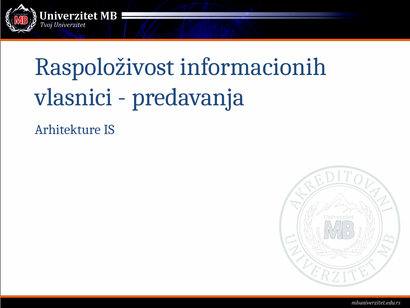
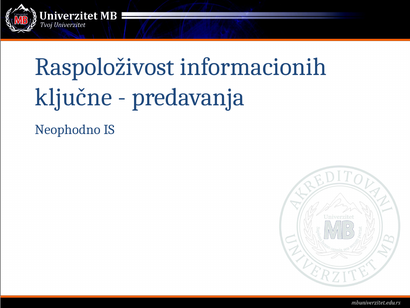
vlasnici: vlasnici -> ključne
Arhitekture: Arhitekture -> Neophodno
